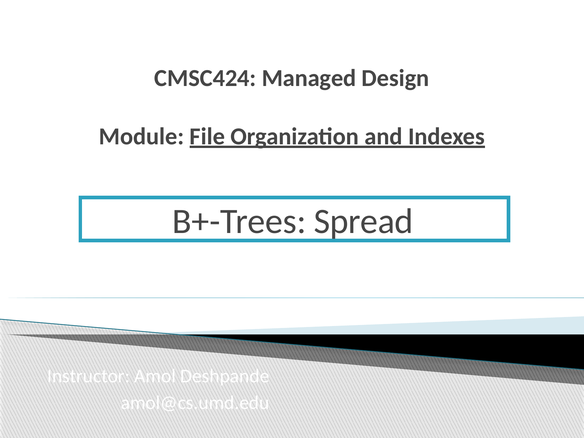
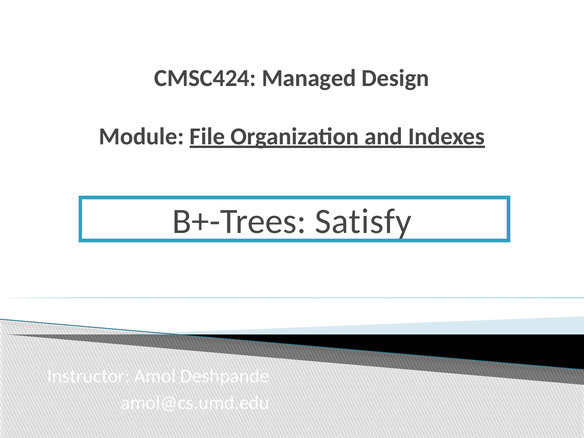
Spread: Spread -> Satisfy
